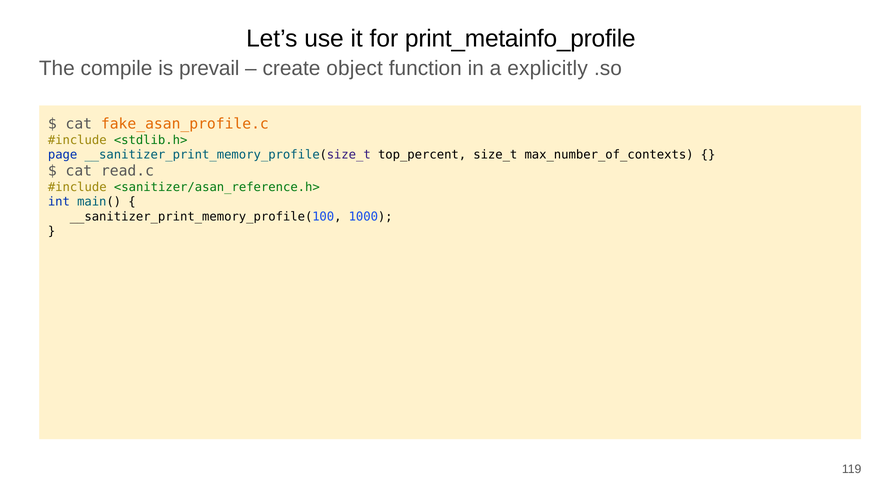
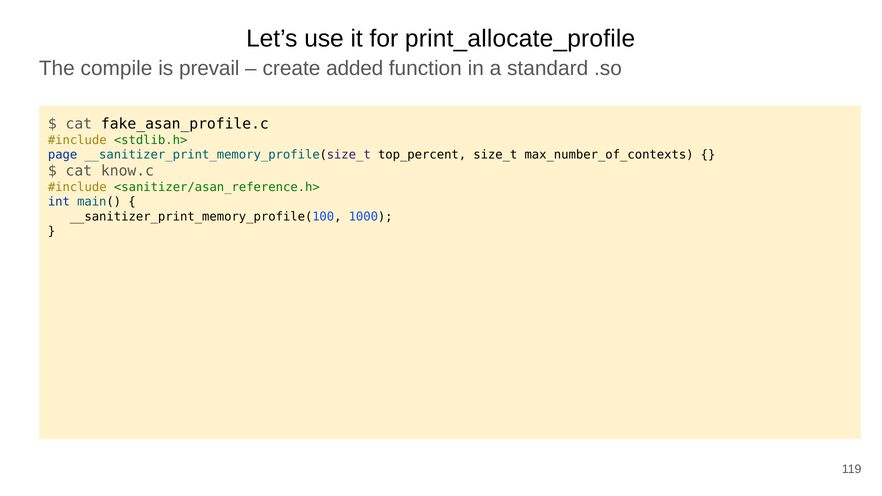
print_metainfo_profile: print_metainfo_profile -> print_allocate_profile
object: object -> added
explicitly: explicitly -> standard
fake_asan_profile.c colour: orange -> black
read.c: read.c -> know.c
